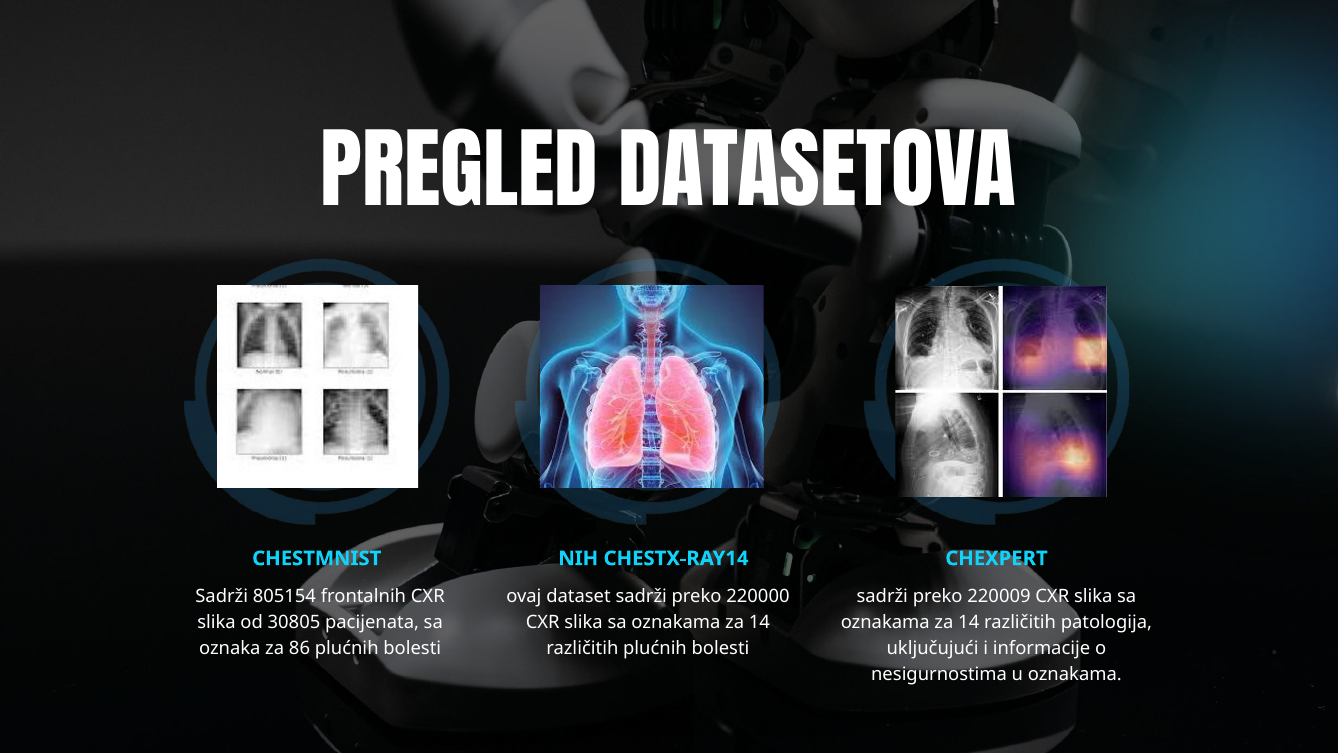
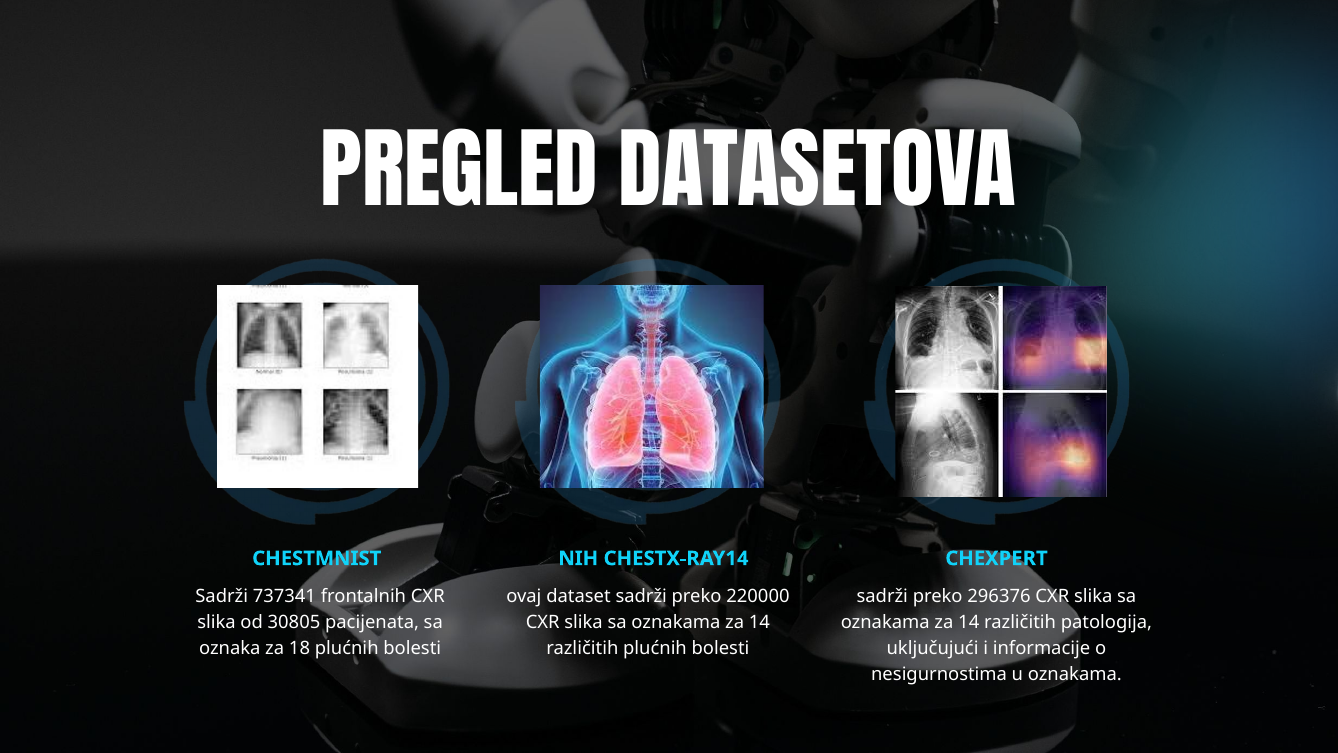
805154: 805154 -> 737341
220009: 220009 -> 296376
86: 86 -> 18
